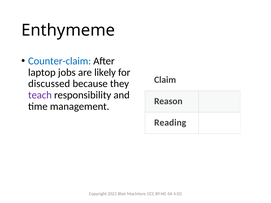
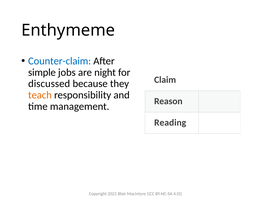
laptop: laptop -> simple
likely: likely -> night
teach colour: purple -> orange
